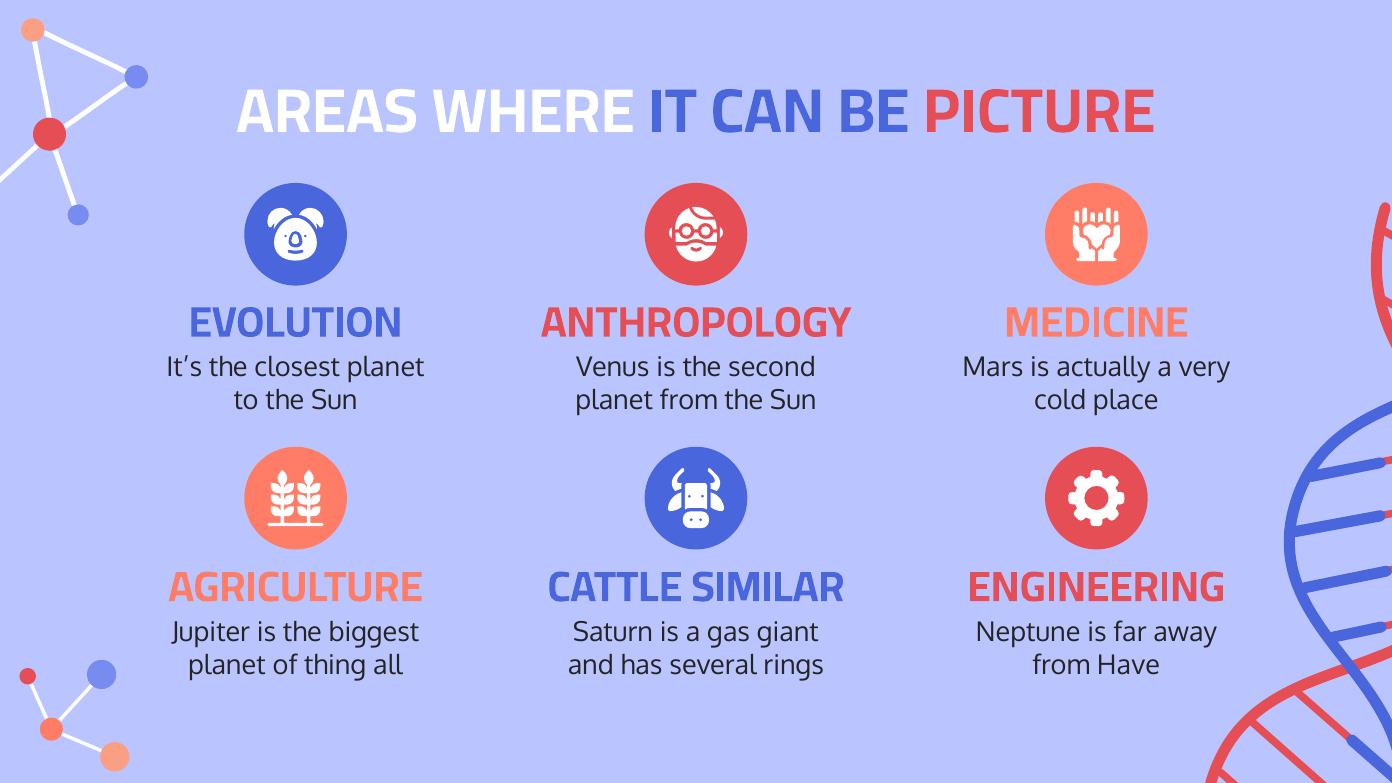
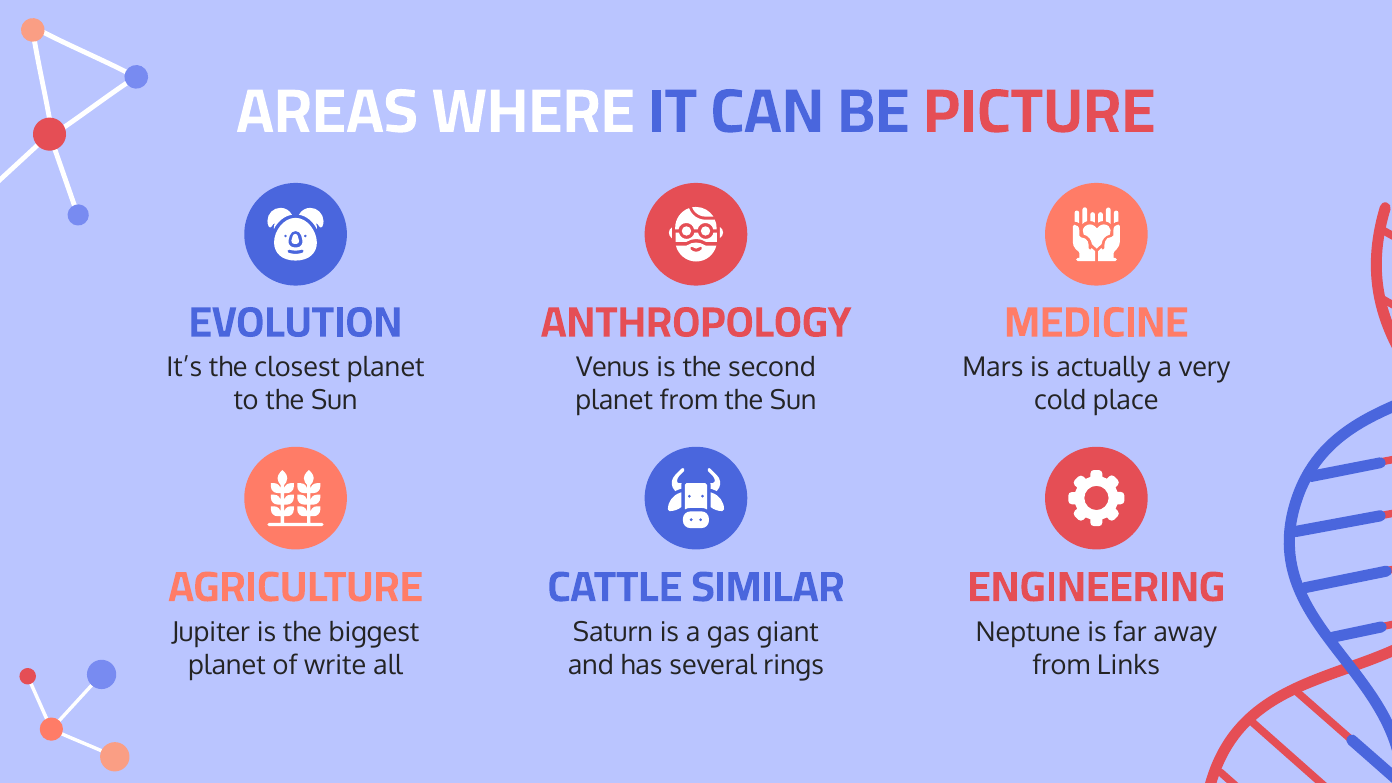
thing: thing -> write
Have: Have -> Links
